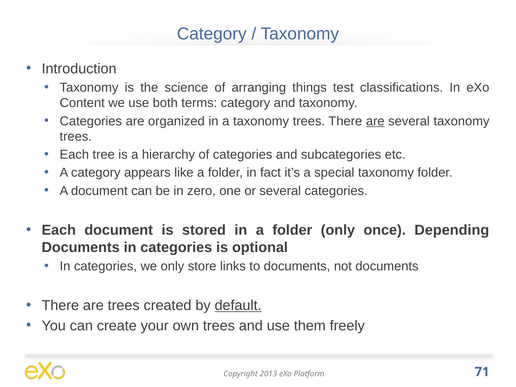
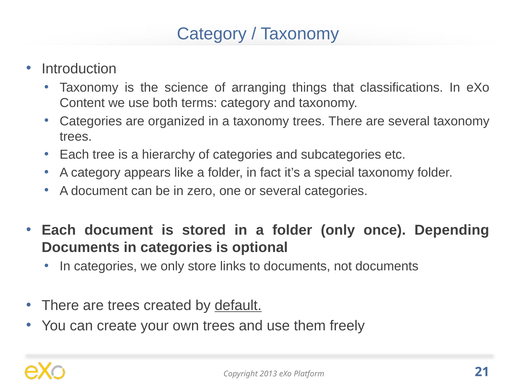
test: test -> that
are at (375, 121) underline: present -> none
71: 71 -> 21
